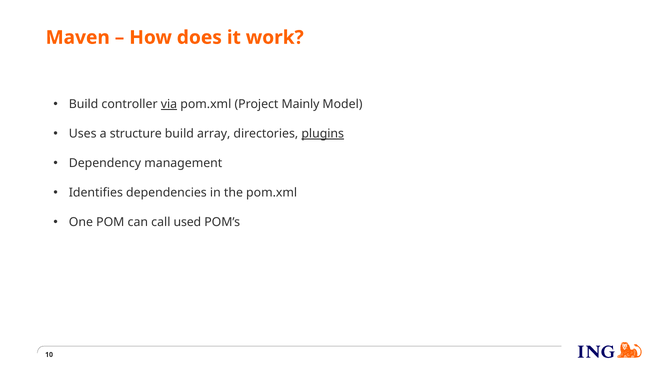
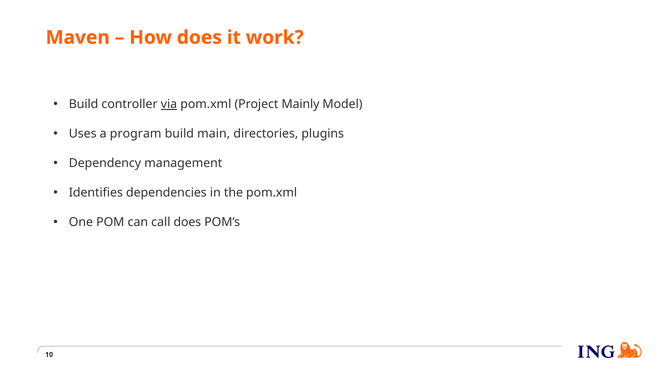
structure: structure -> program
array: array -> main
plugins underline: present -> none
call used: used -> does
